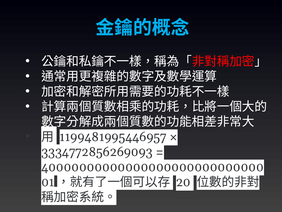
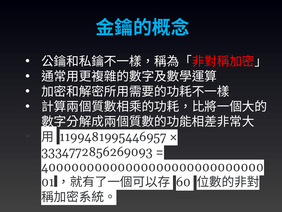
20: 20 -> 60
